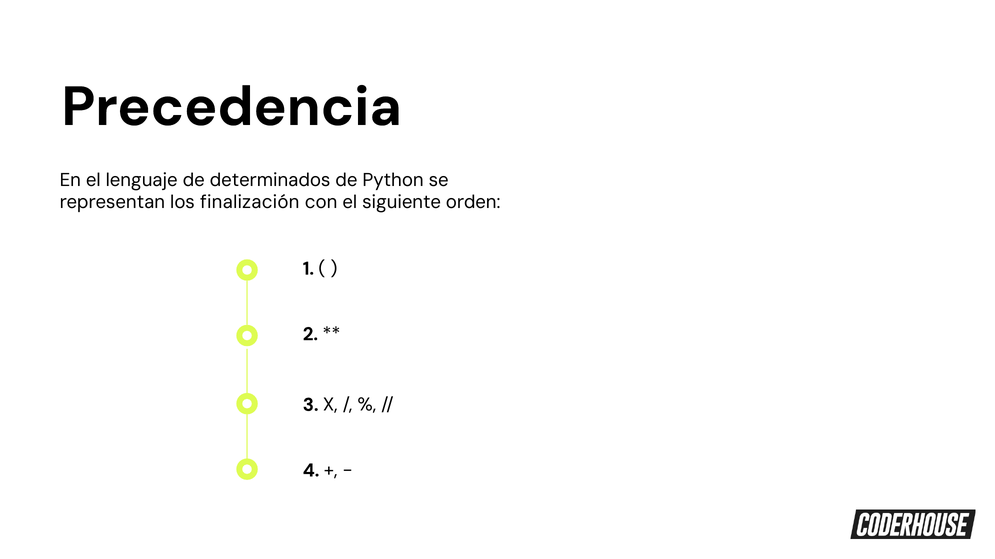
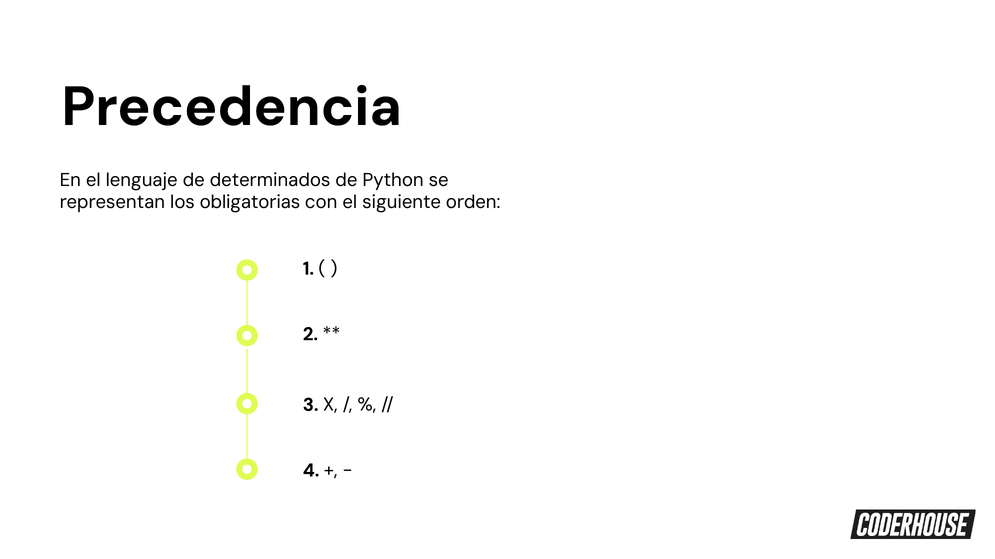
finalización: finalización -> obligatorias
